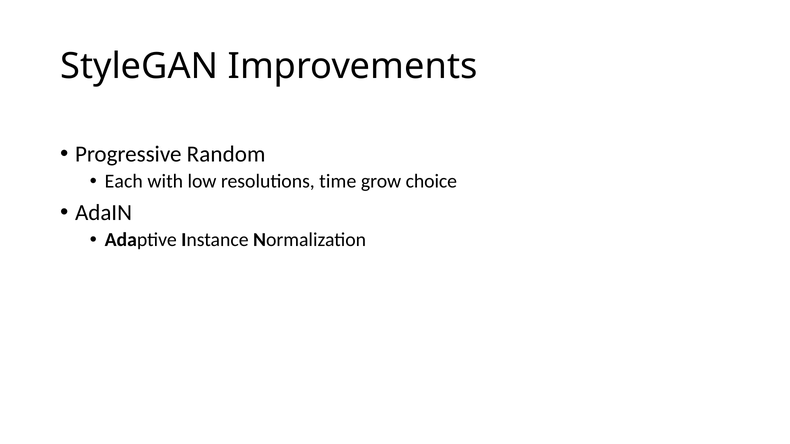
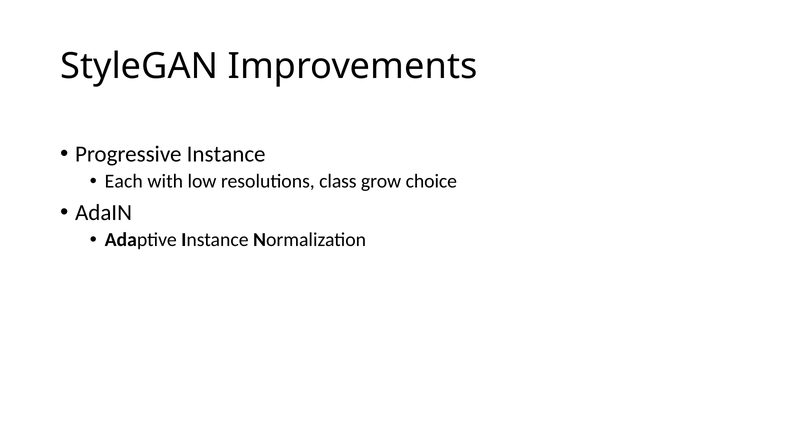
Progressive Random: Random -> Instance
time: time -> class
